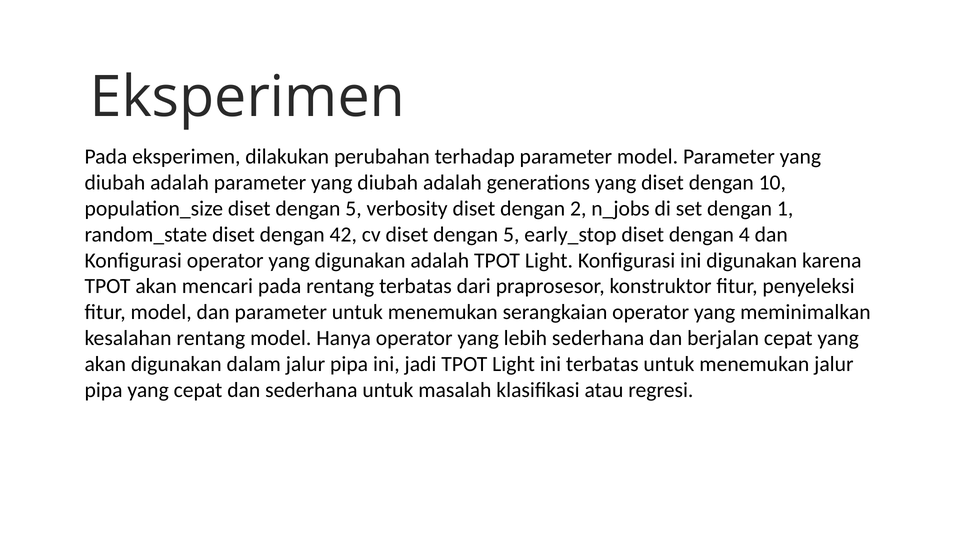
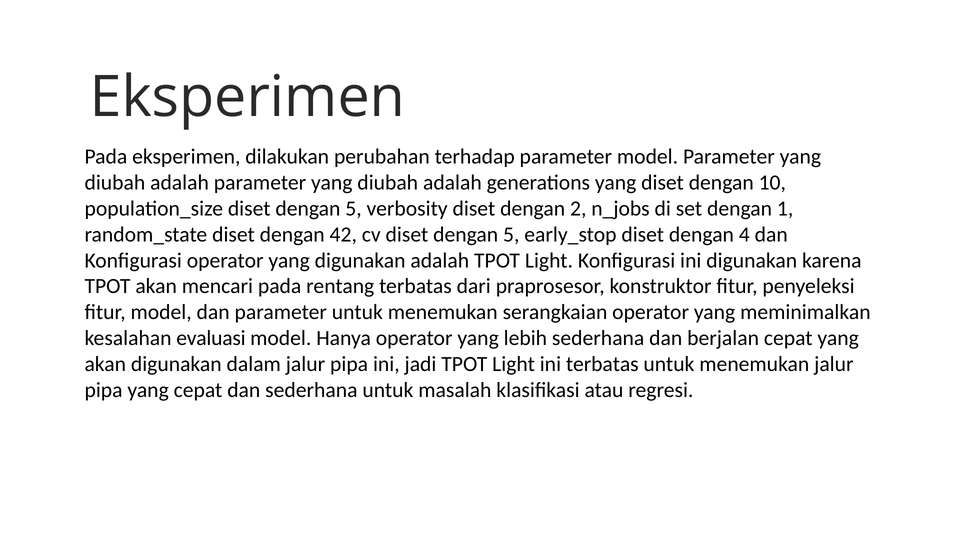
kesalahan rentang: rentang -> evaluasi
